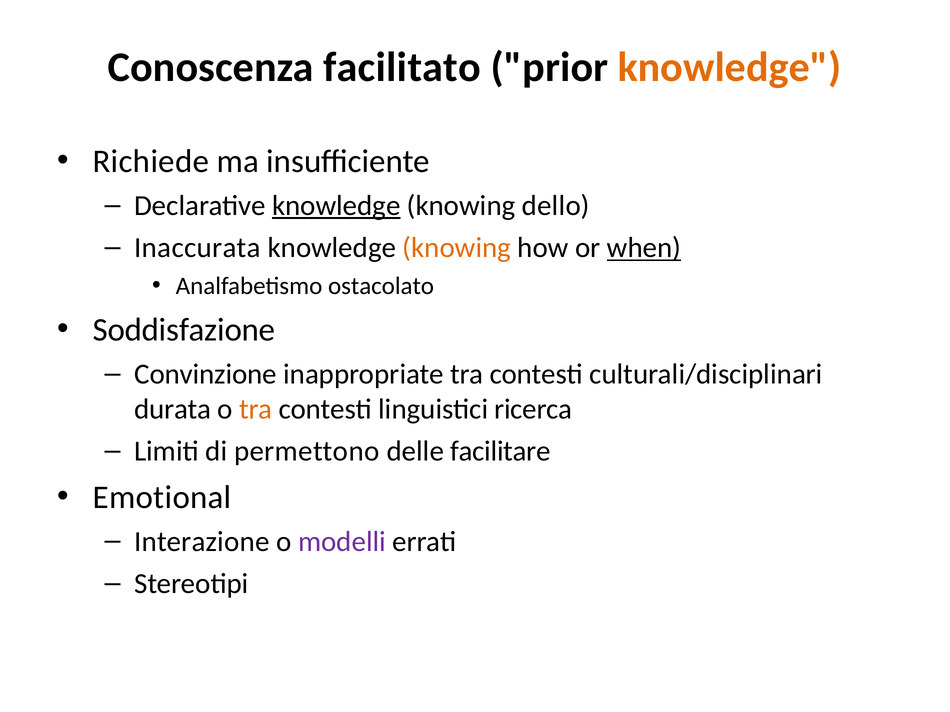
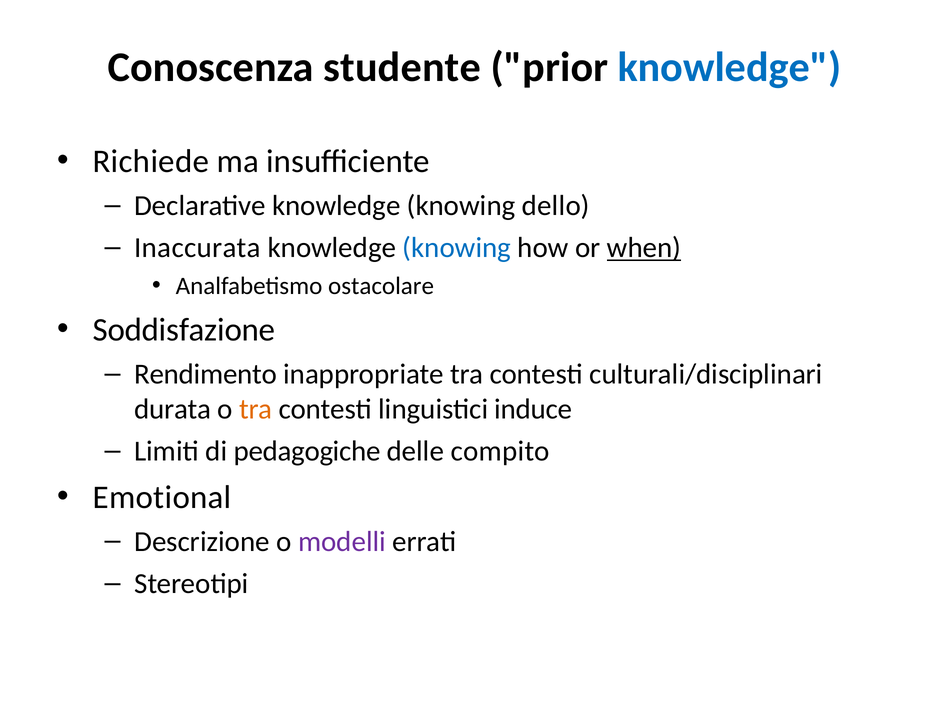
facilitato: facilitato -> studente
knowledge at (730, 67) colour: orange -> blue
knowledge at (336, 206) underline: present -> none
knowing at (457, 248) colour: orange -> blue
ostacolato: ostacolato -> ostacolare
Convinzione: Convinzione -> Rendimento
ricerca: ricerca -> induce
permettono: permettono -> pedagogiche
facilitare: facilitare -> compito
Interazione: Interazione -> Descrizione
